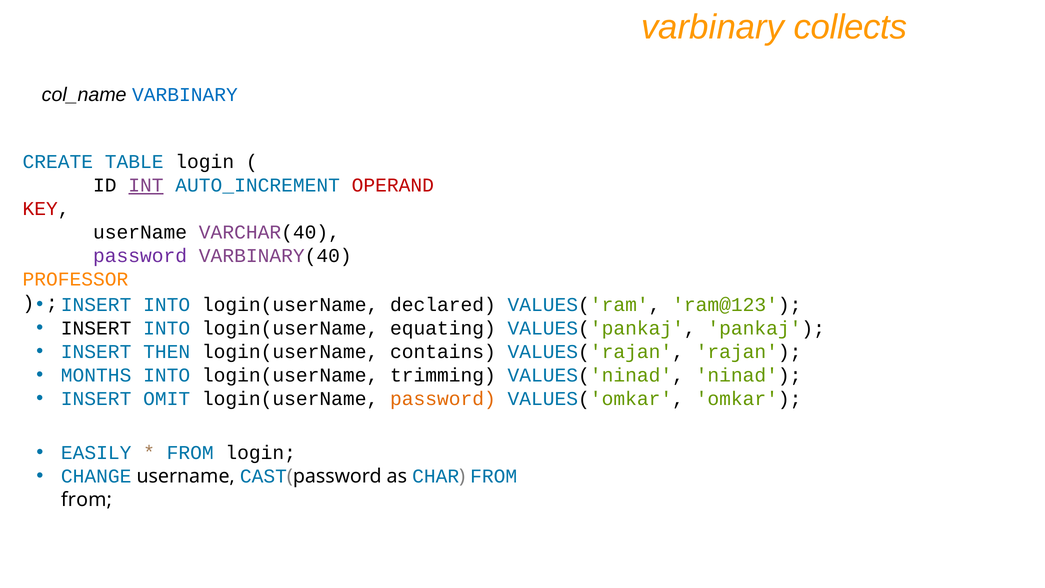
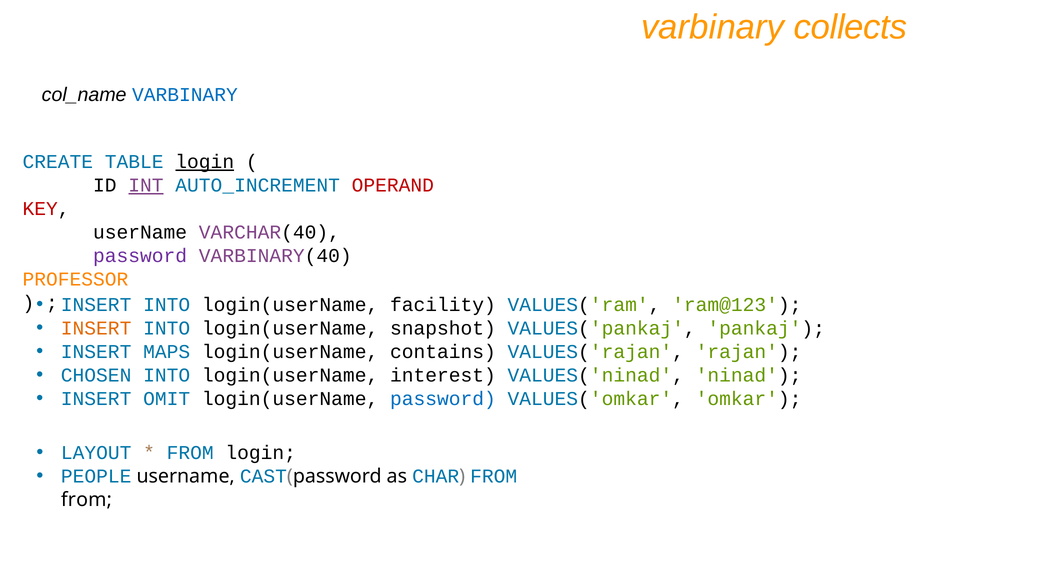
login at (205, 162) underline: none -> present
declared: declared -> facility
INSERT at (96, 328) colour: black -> orange
equating: equating -> snapshot
THEN: THEN -> MAPS
MONTHS: MONTHS -> CHOSEN
trimming: trimming -> interest
password at (443, 399) colour: orange -> blue
EASILY: EASILY -> LAYOUT
CHANGE: CHANGE -> PEOPLE
